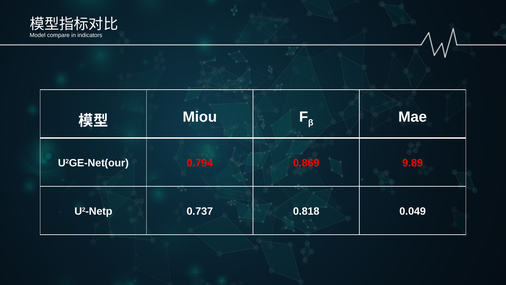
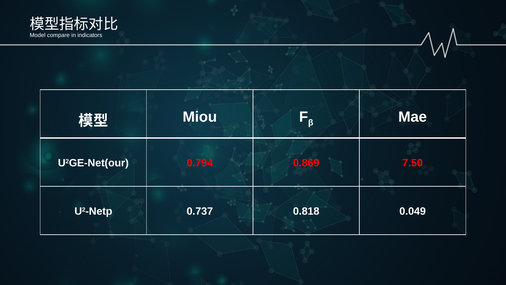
9.89: 9.89 -> 7.50
